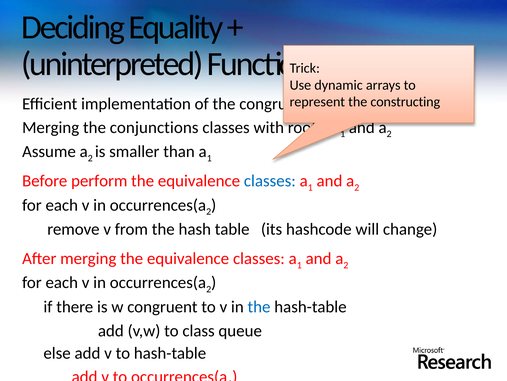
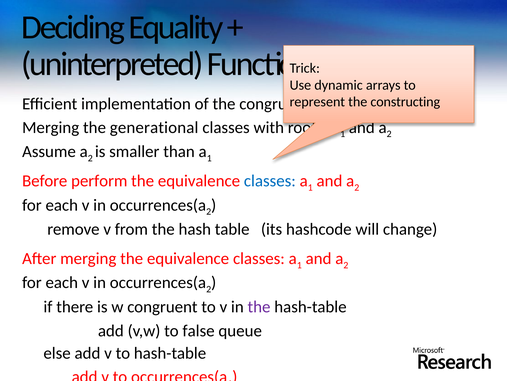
conjunctions: conjunctions -> generational
the at (259, 306) colour: blue -> purple
class: class -> false
